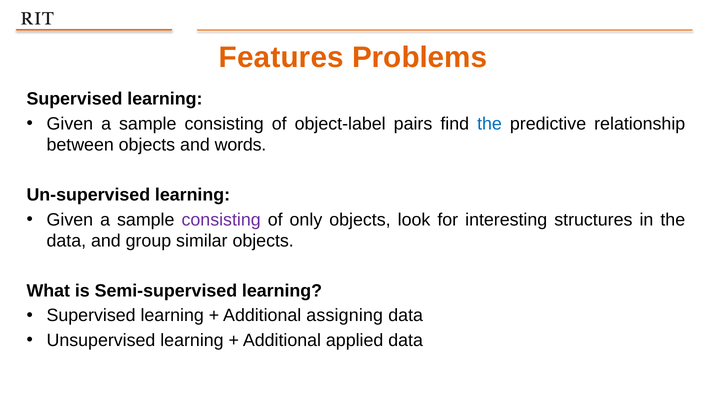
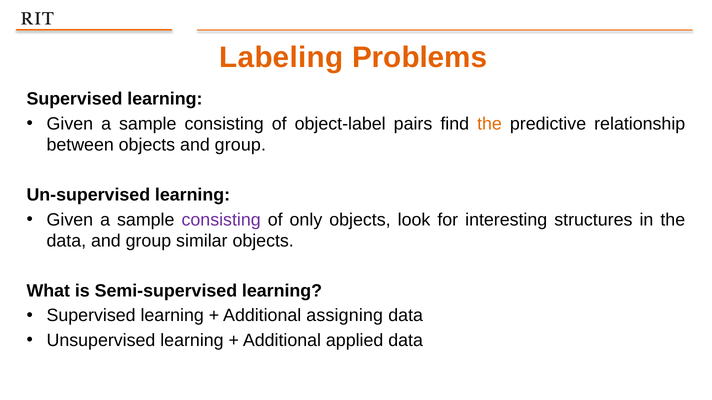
Features: Features -> Labeling
the at (490, 124) colour: blue -> orange
objects and words: words -> group
